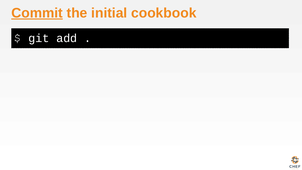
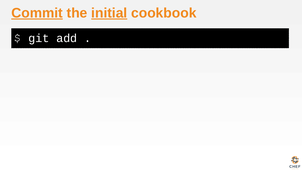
initial underline: none -> present
